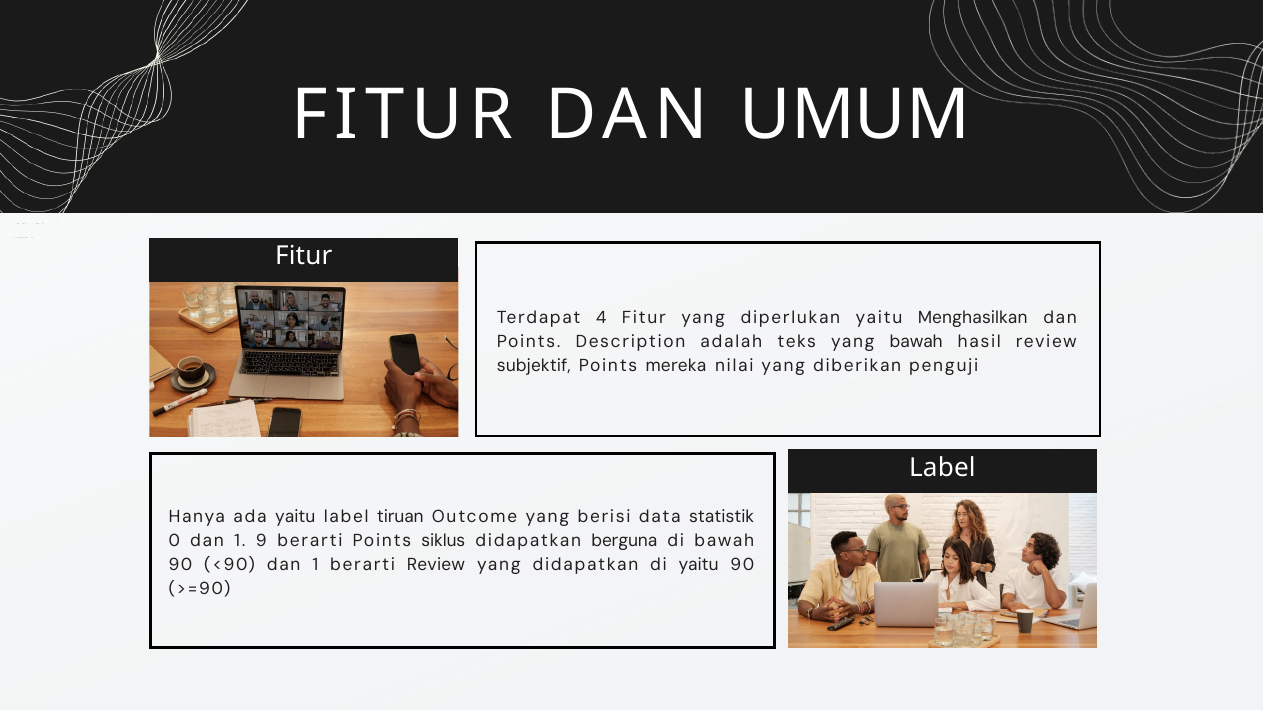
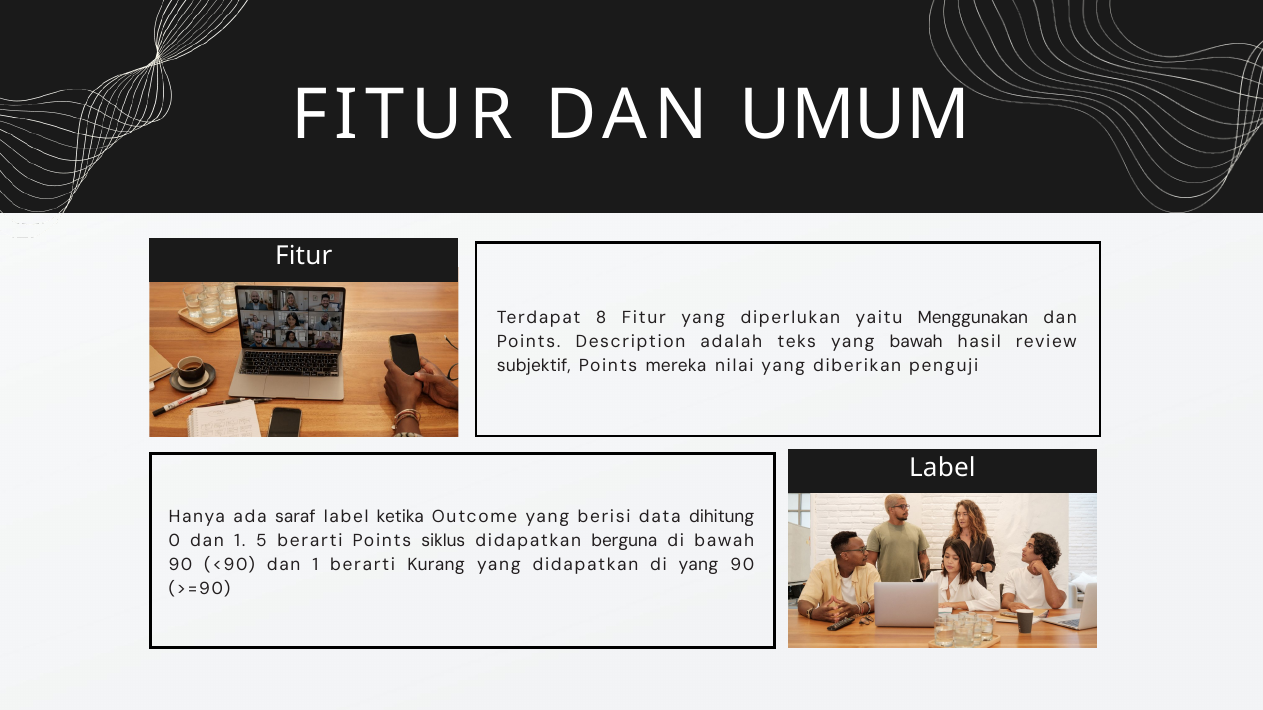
4: 4 -> 8
Menghasilkan: Menghasilkan -> Menggunakan
ada yaitu: yaitu -> saraf
tiruan: tiruan -> ketika
statistik: statistik -> dihitung
9: 9 -> 5
berarti Review: Review -> Kurang
di yaitu: yaitu -> yang
